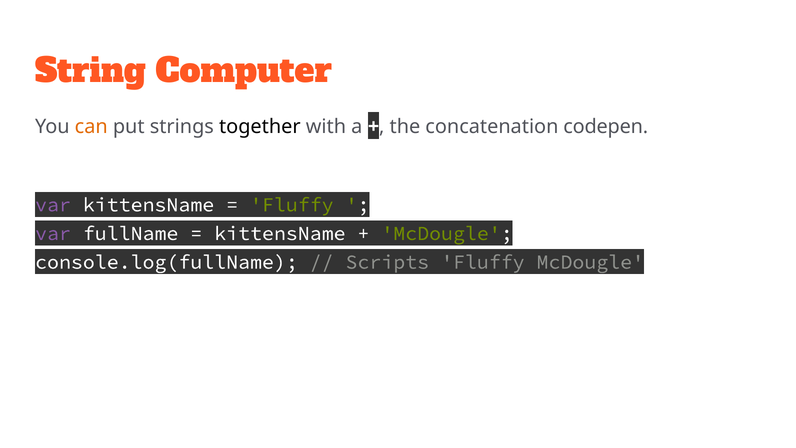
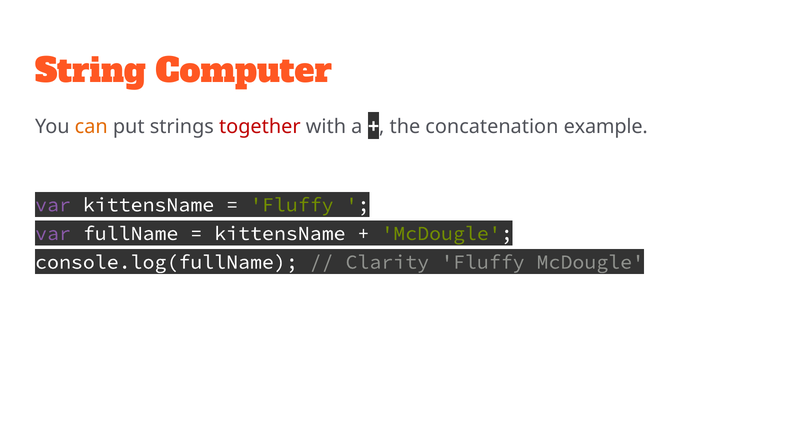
together colour: black -> red
codepen: codepen -> example
Scripts: Scripts -> Clarity
